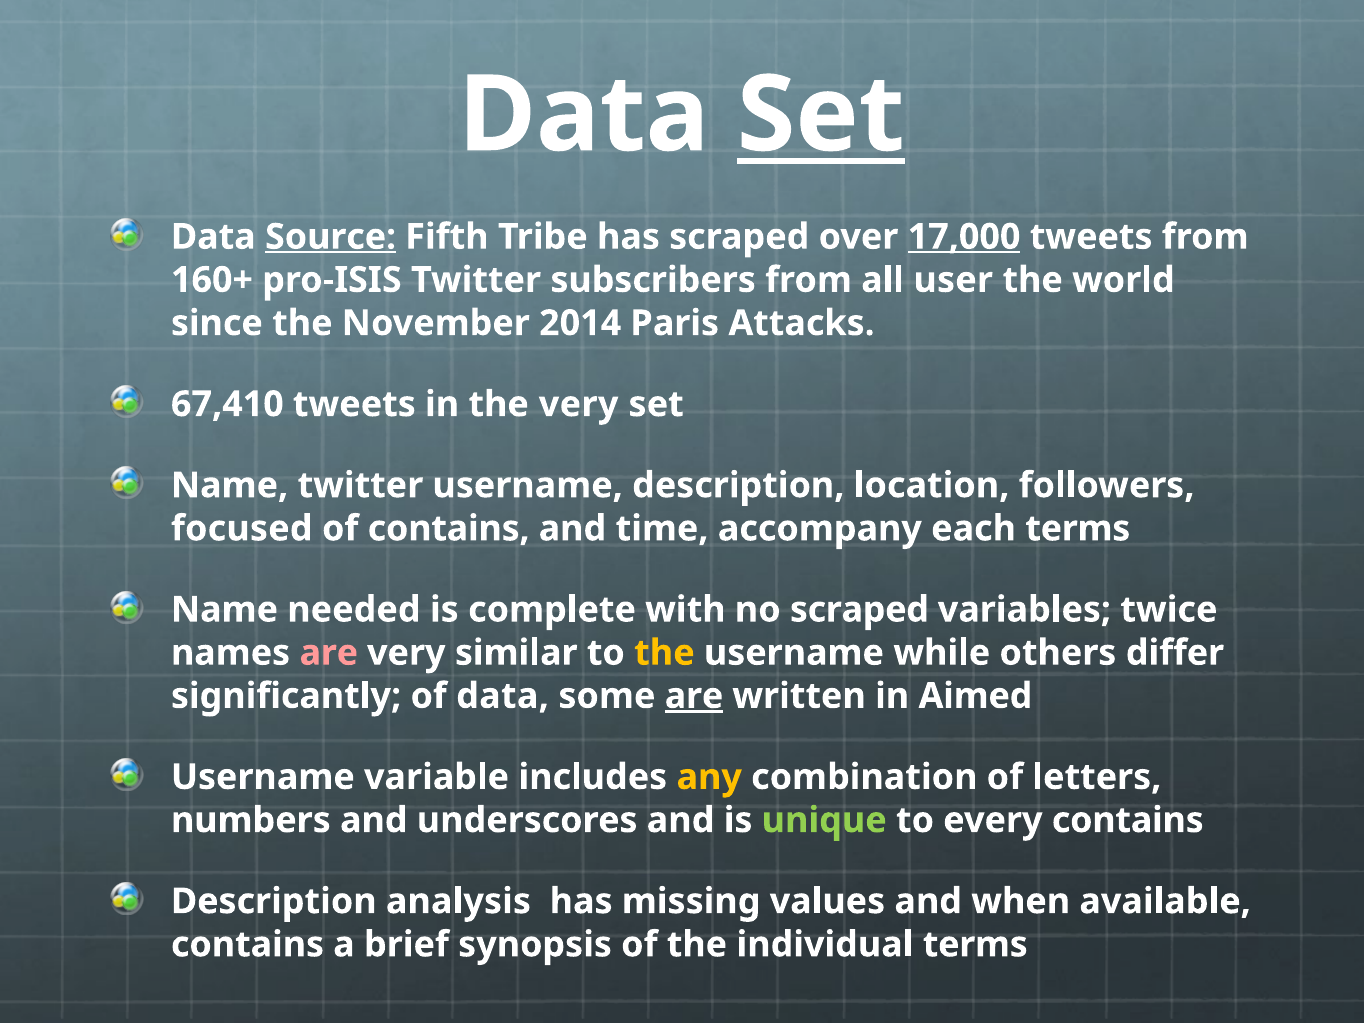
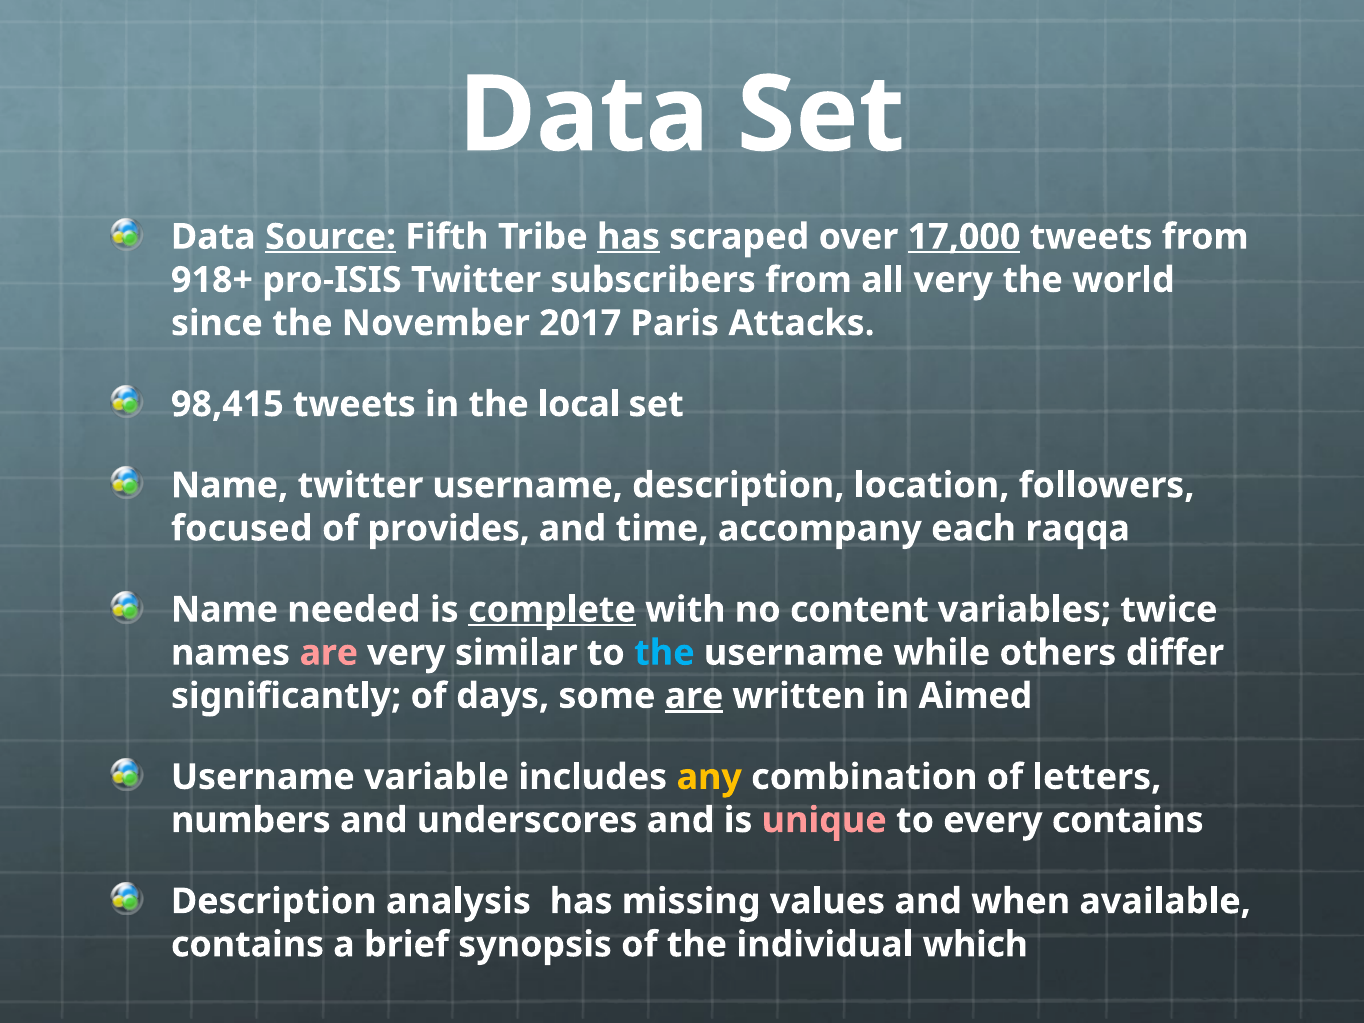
Set at (821, 115) underline: present -> none
has at (628, 237) underline: none -> present
160+: 160+ -> 918+
all user: user -> very
2014: 2014 -> 2017
67,410: 67,410 -> 98,415
the very: very -> local
of contains: contains -> provides
each terms: terms -> raqqa
complete underline: none -> present
no scraped: scraped -> content
the at (664, 653) colour: yellow -> light blue
of data: data -> days
unique colour: light green -> pink
individual terms: terms -> which
